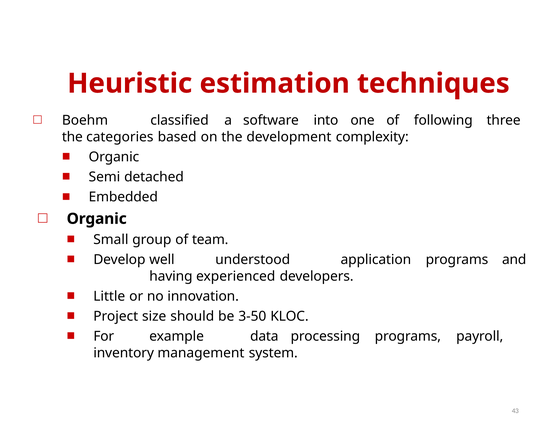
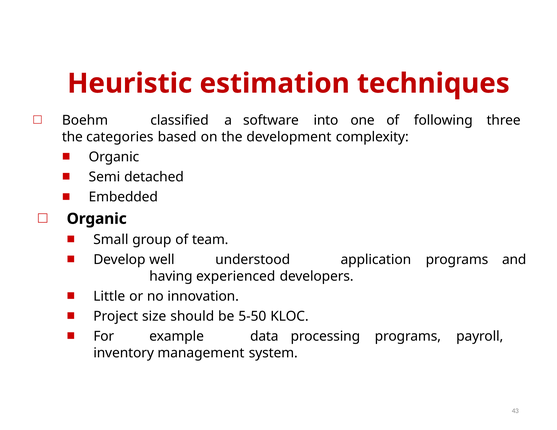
3-50: 3-50 -> 5-50
